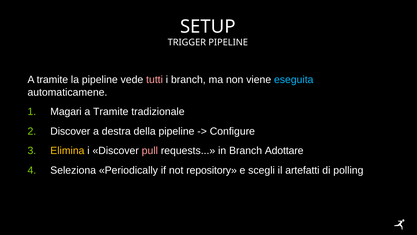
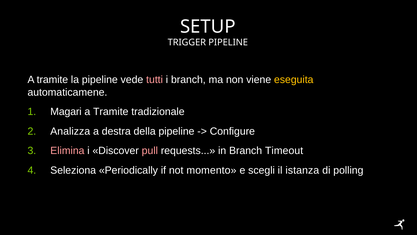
eseguita colour: light blue -> yellow
Discover at (70, 131): Discover -> Analizza
Elimina colour: yellow -> pink
Adottare: Adottare -> Timeout
repository: repository -> momento
artefatti: artefatti -> istanza
